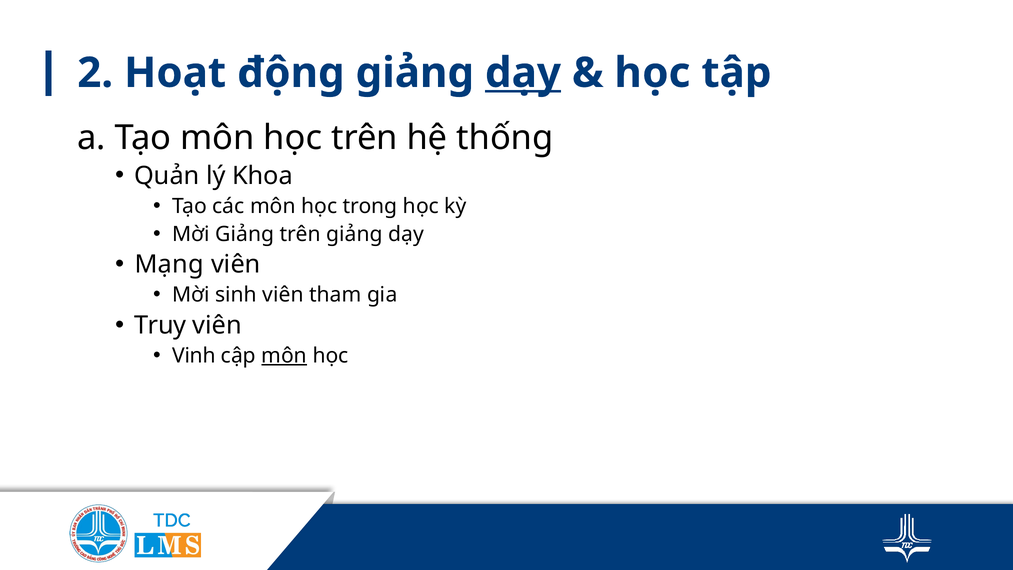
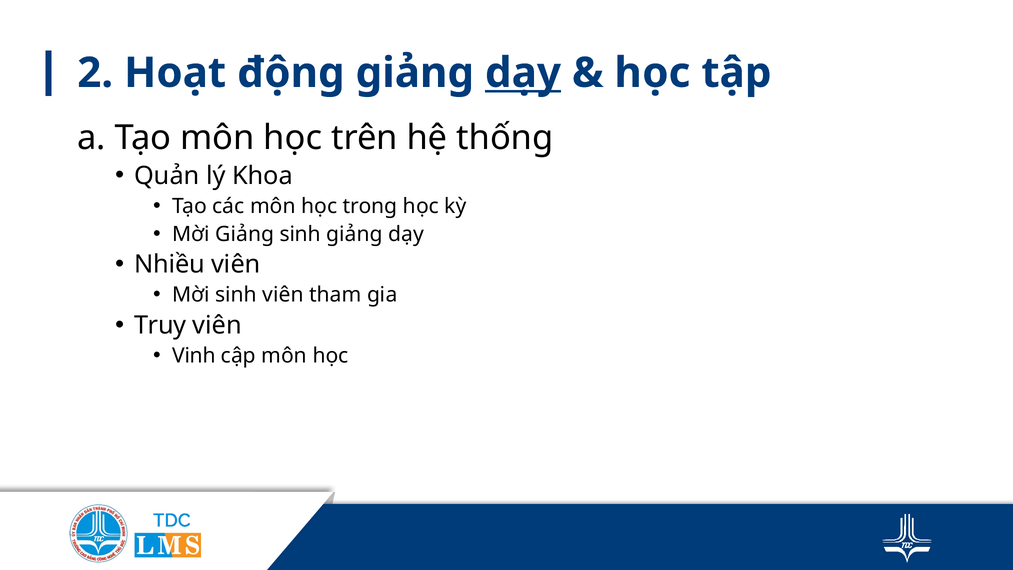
Giảng trên: trên -> sinh
Mạng: Mạng -> Nhiều
môn at (284, 355) underline: present -> none
